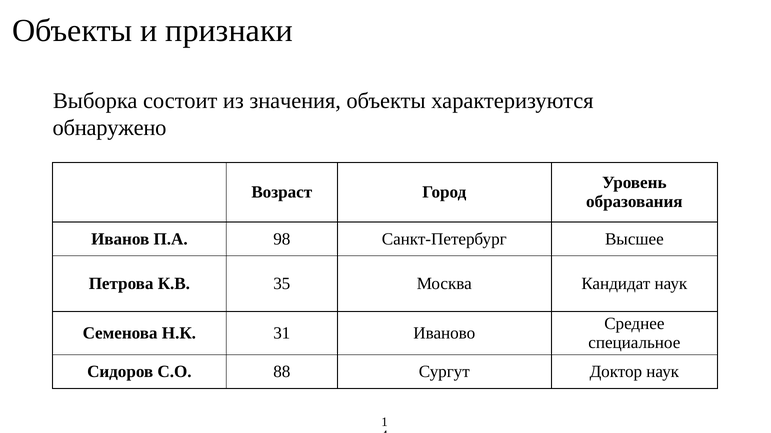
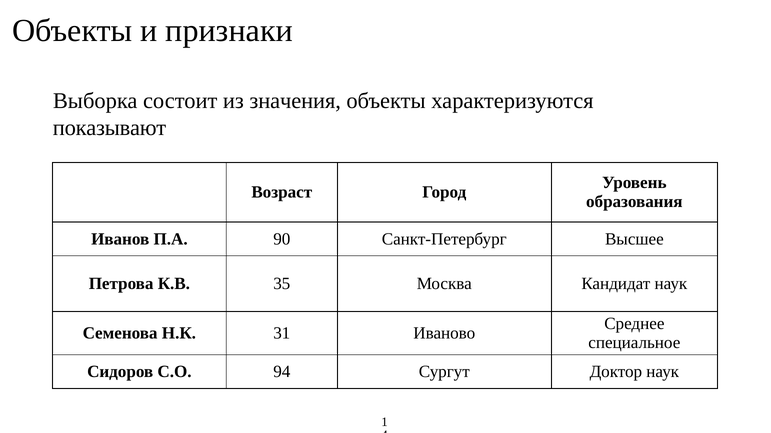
обнаружено: обнаружено -> показывают
98: 98 -> 90
88: 88 -> 94
